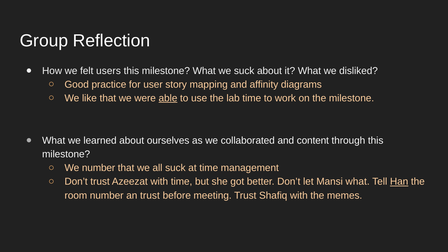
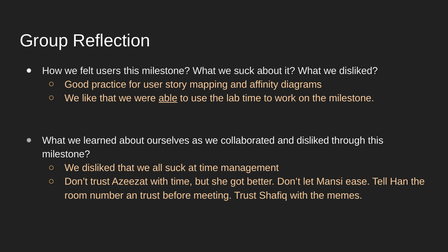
and content: content -> disliked
number at (99, 168): number -> disliked
Mansi what: what -> ease
Han underline: present -> none
